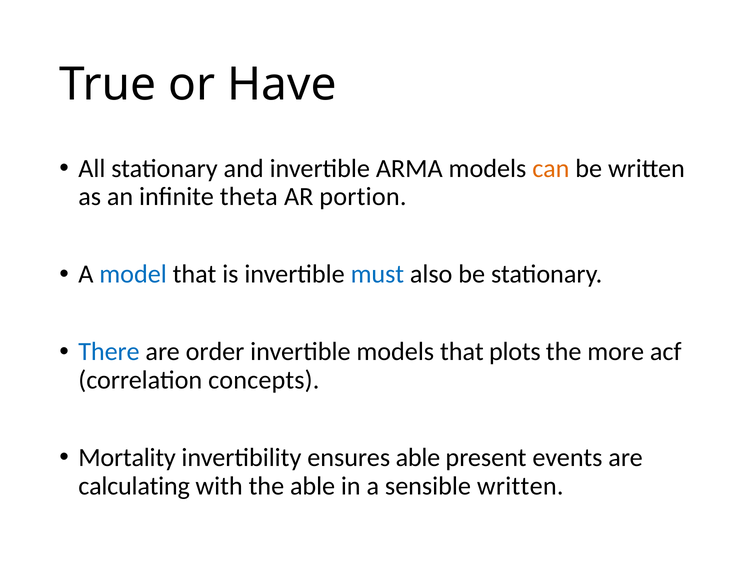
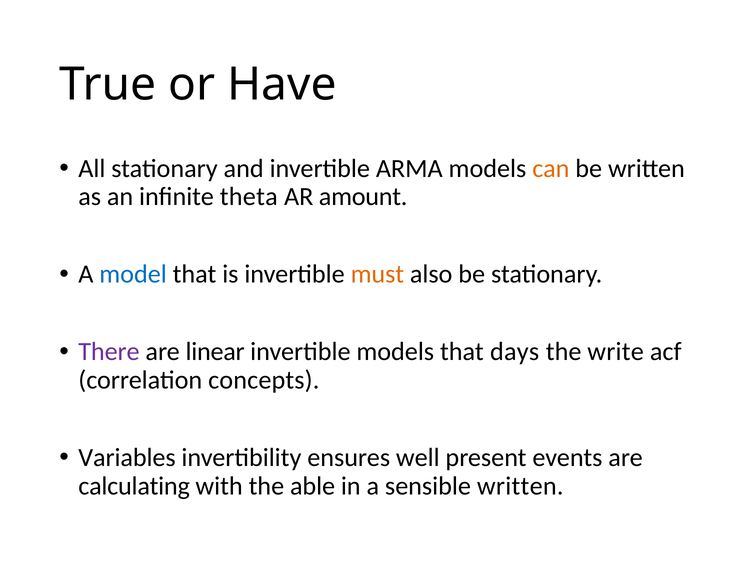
portion: portion -> amount
must colour: blue -> orange
There colour: blue -> purple
order: order -> linear
plots: plots -> days
more: more -> write
Mortality: Mortality -> Variables
ensures able: able -> well
